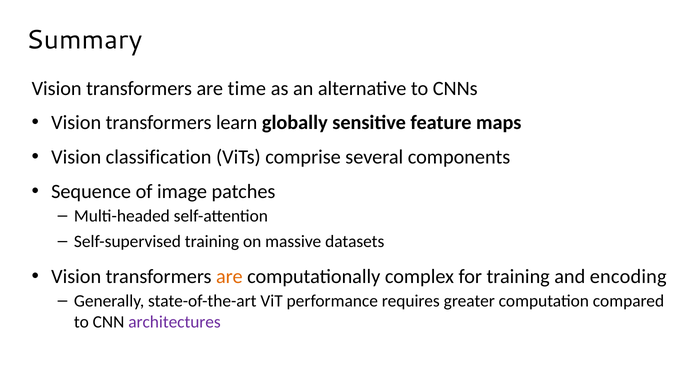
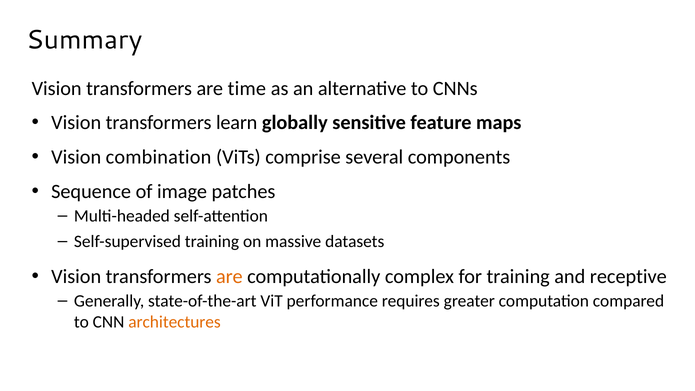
classification: classification -> combination
encoding: encoding -> receptive
architectures colour: purple -> orange
